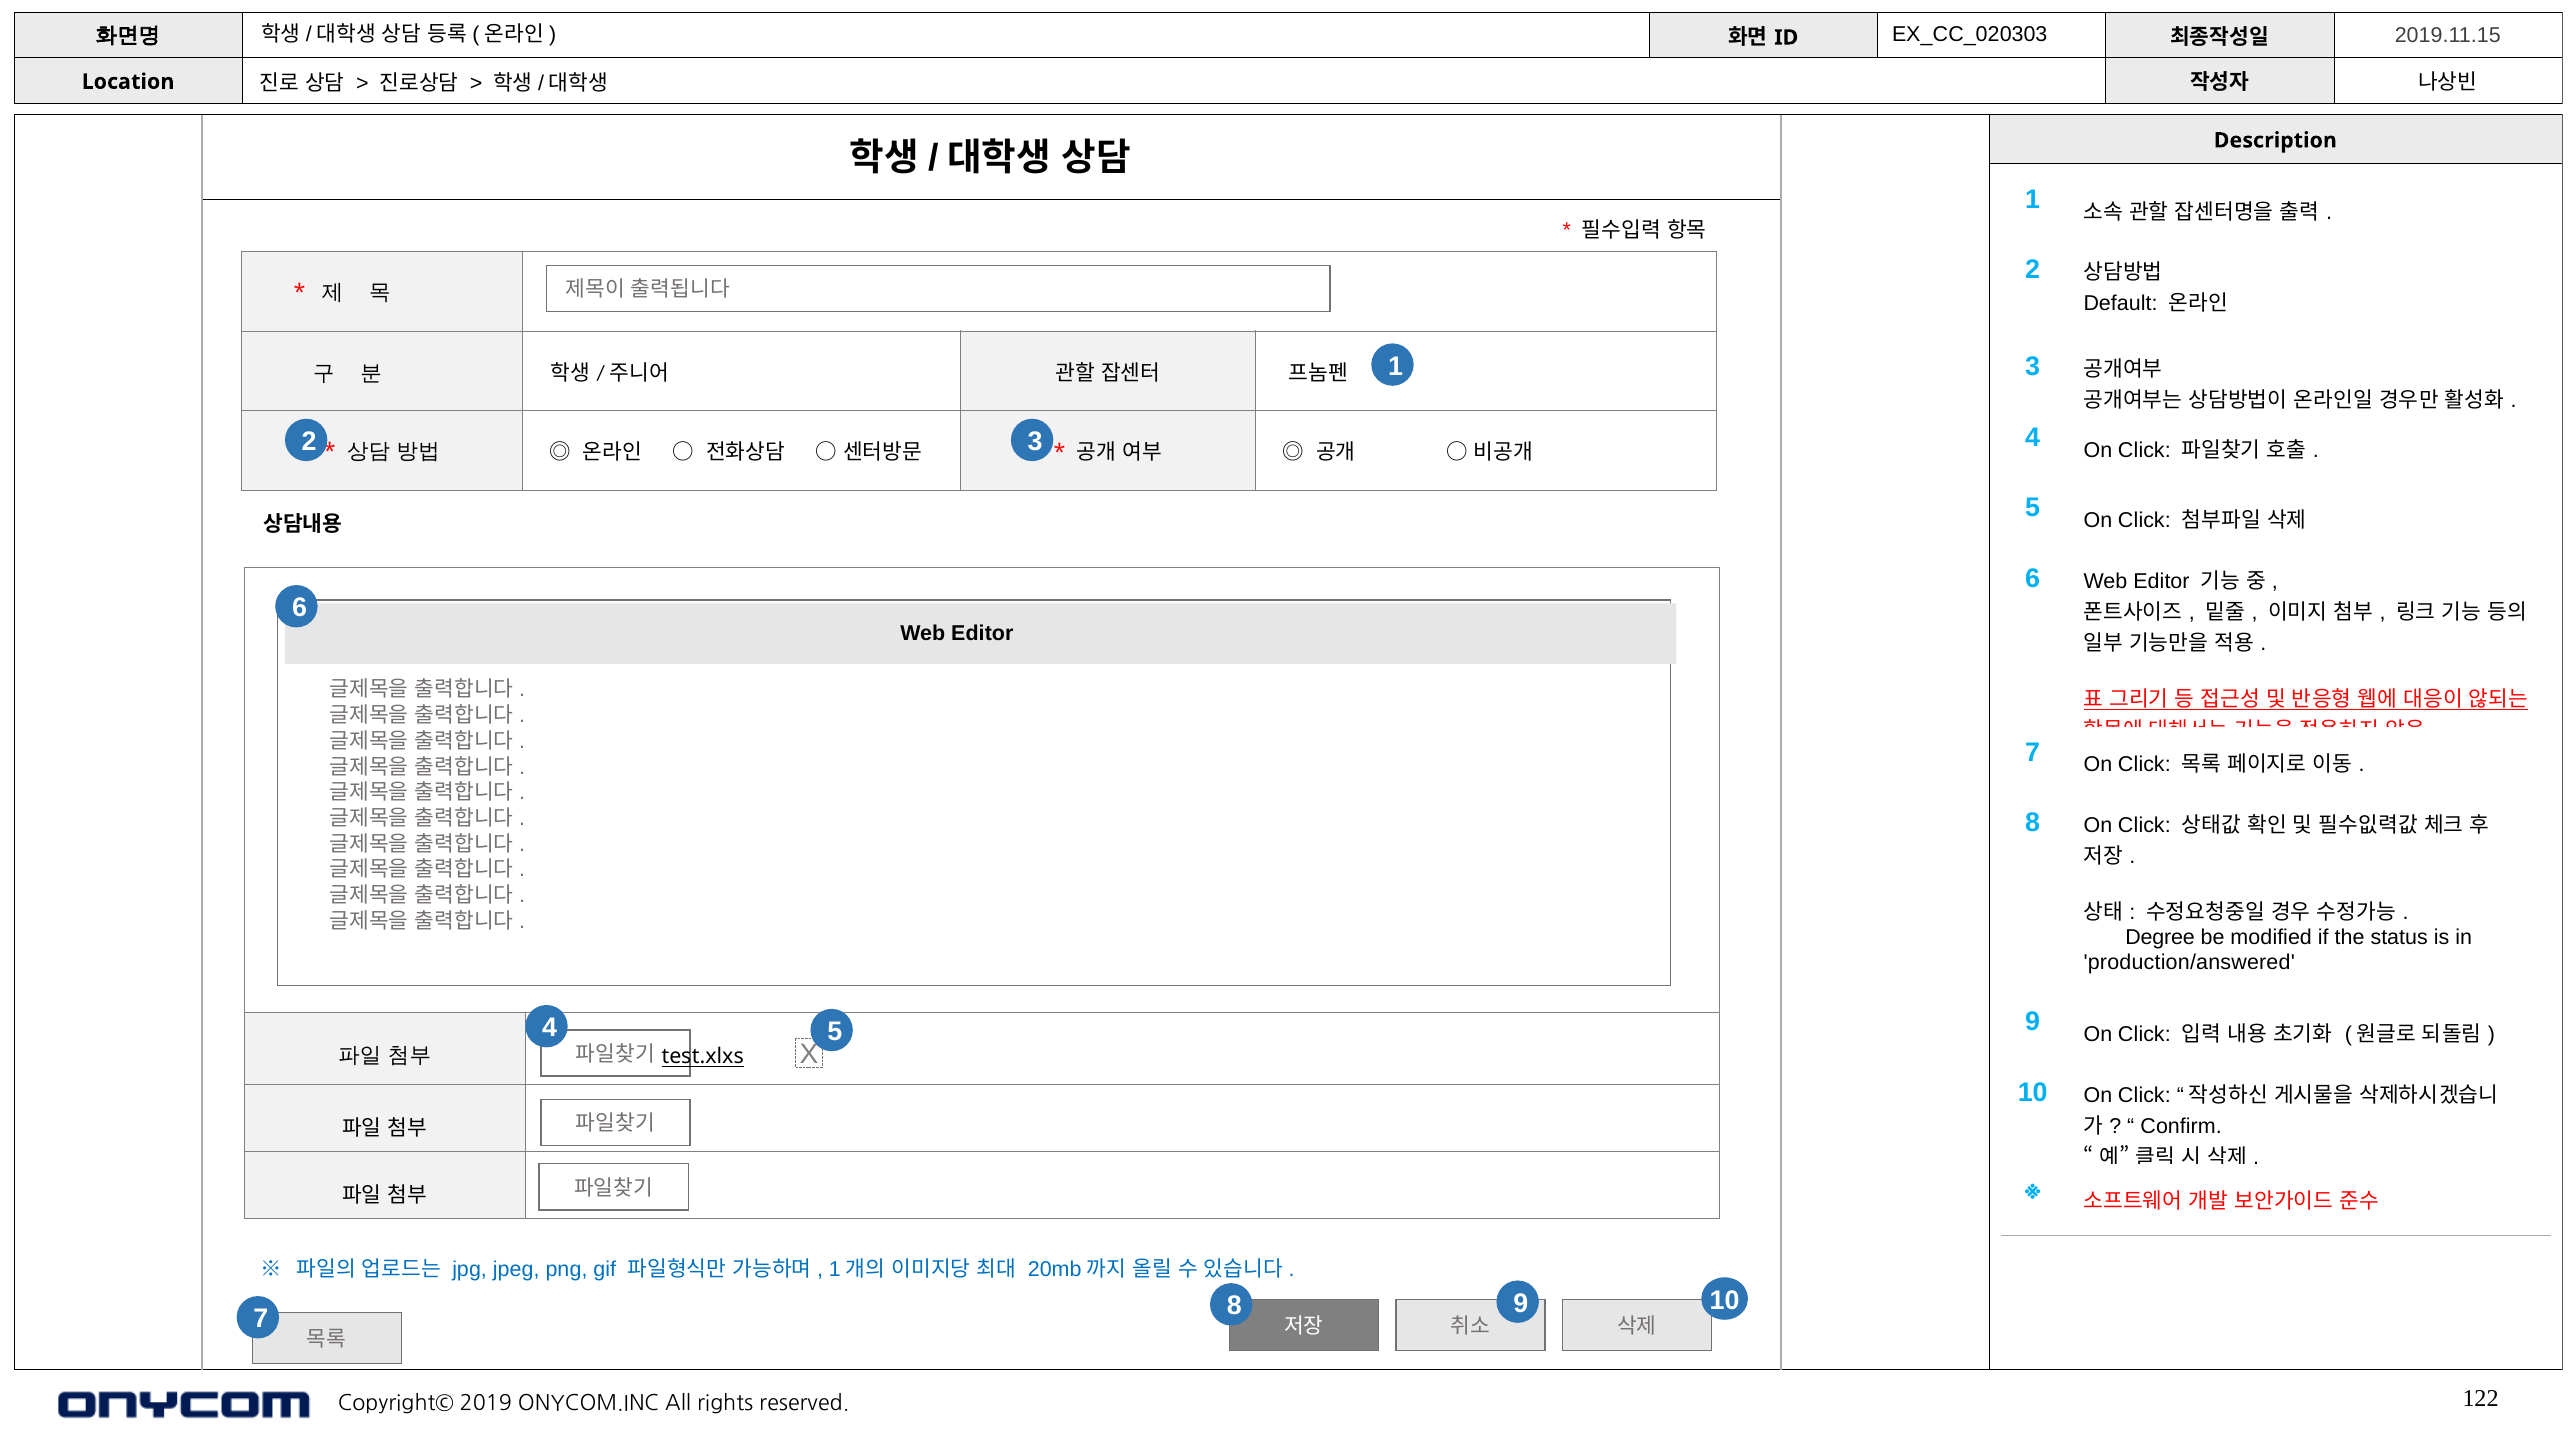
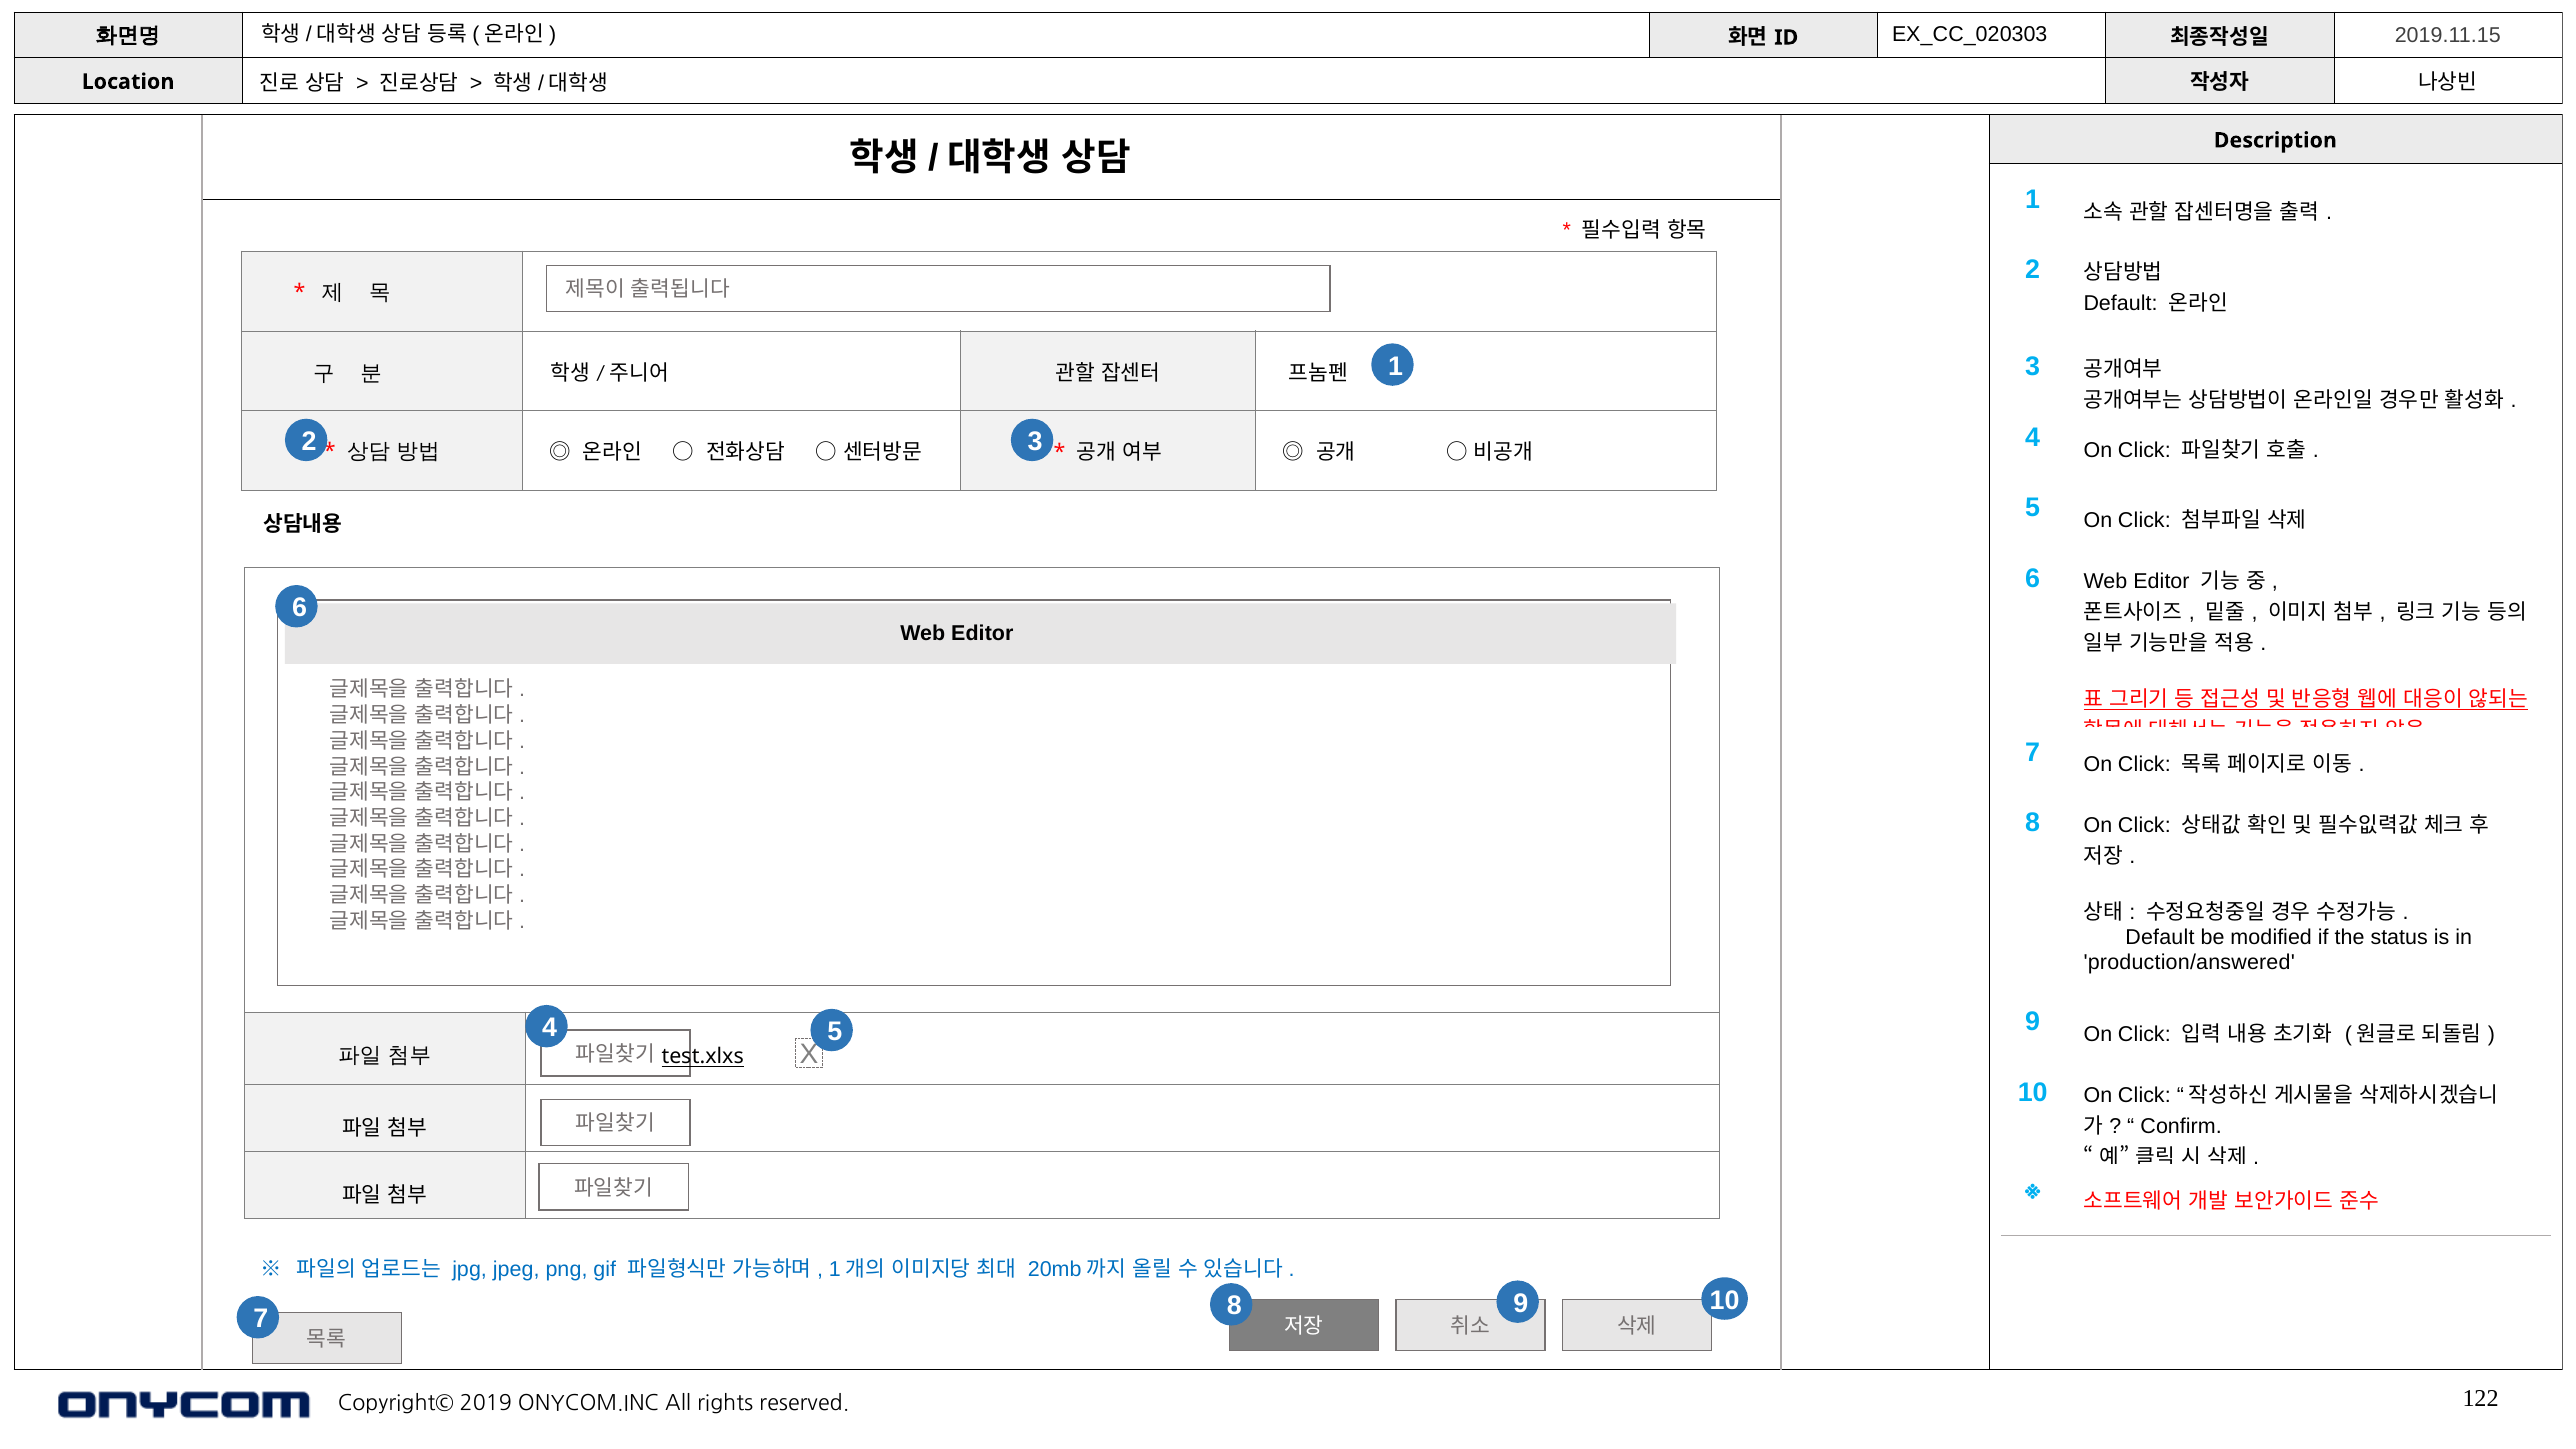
Degree at (2160, 938): Degree -> Default
